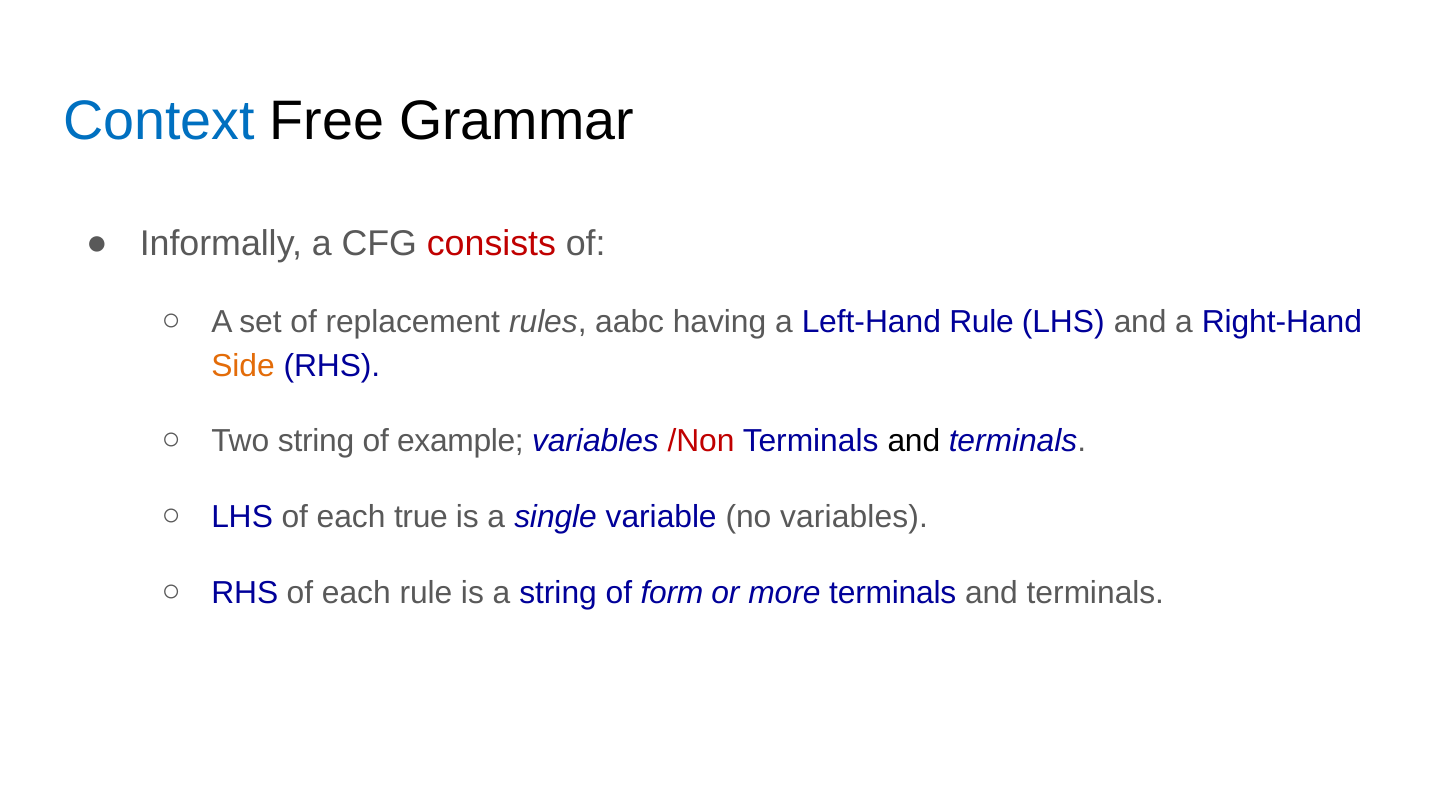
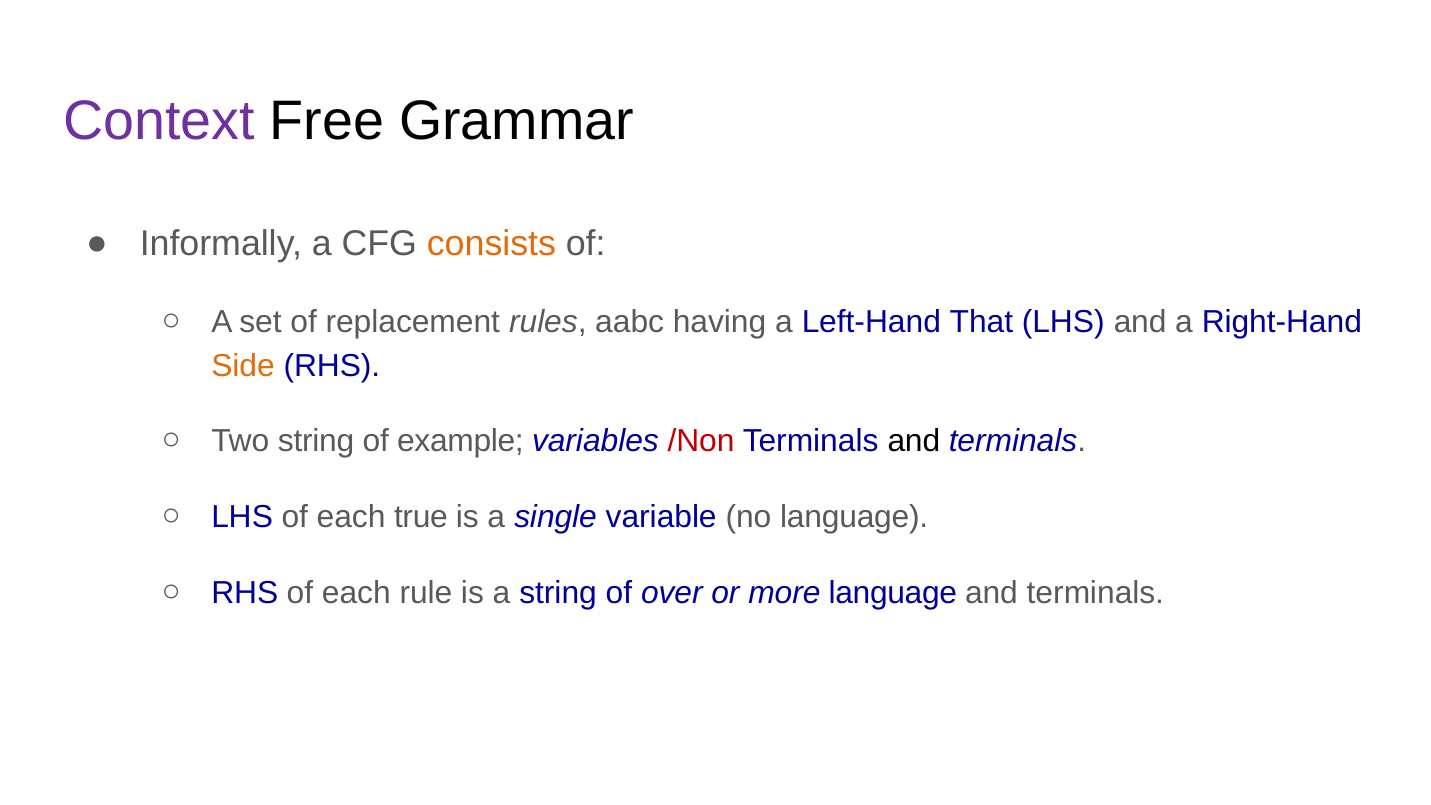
Context colour: blue -> purple
consists colour: red -> orange
Left-Hand Rule: Rule -> That
no variables: variables -> language
form: form -> over
more terminals: terminals -> language
